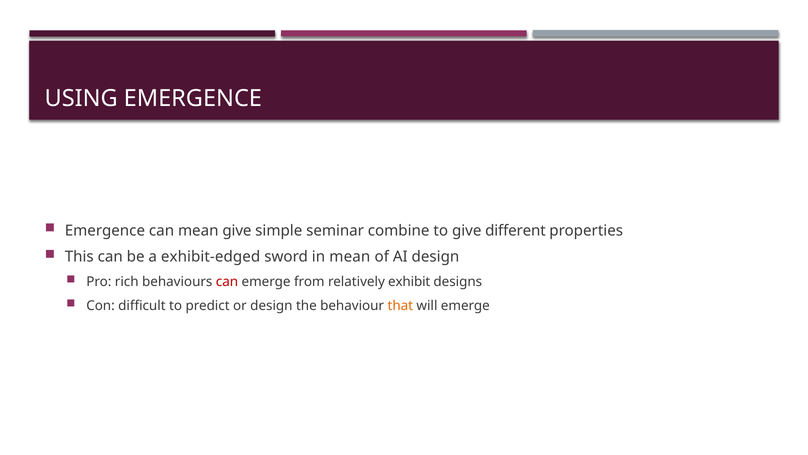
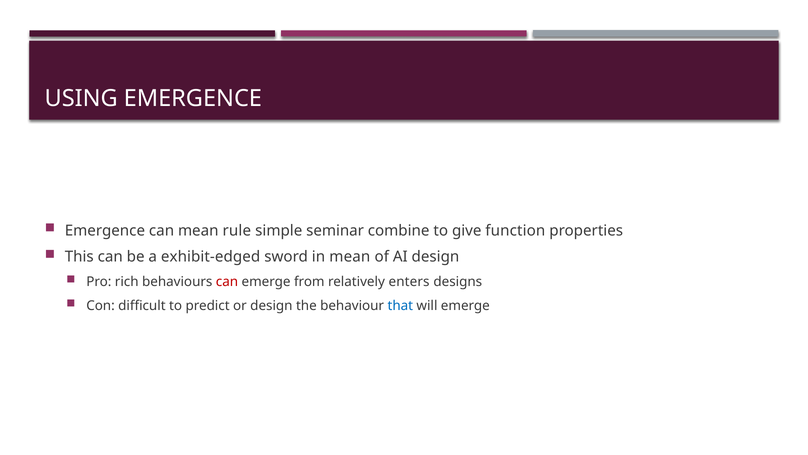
mean give: give -> rule
different: different -> function
exhibit: exhibit -> enters
that colour: orange -> blue
